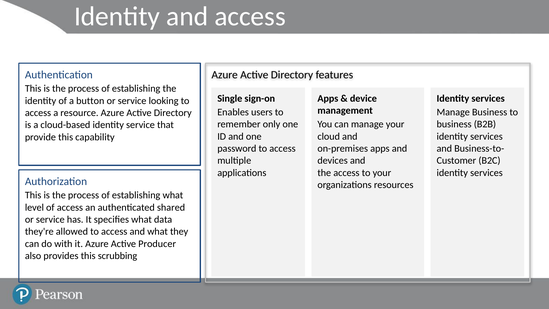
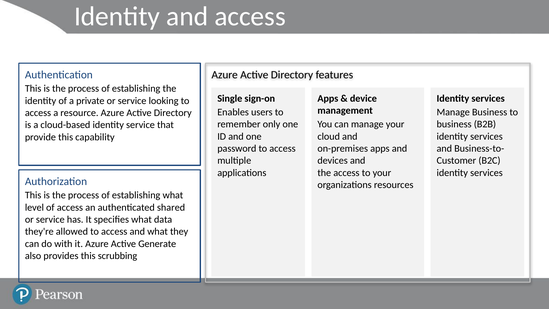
button: button -> private
Producer: Producer -> Generate
